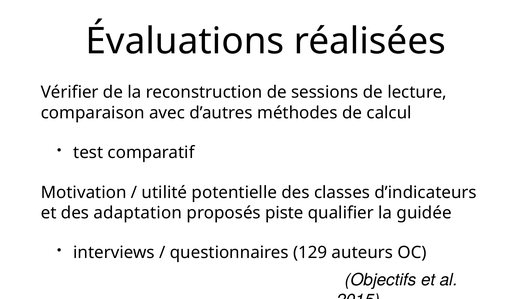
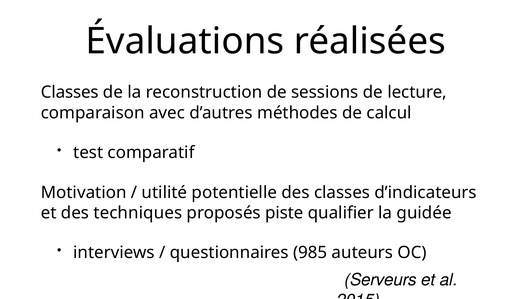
Vérifier at (70, 92): Vérifier -> Classes
adaptation: adaptation -> techniques
129: 129 -> 985
Objectifs: Objectifs -> Serveurs
